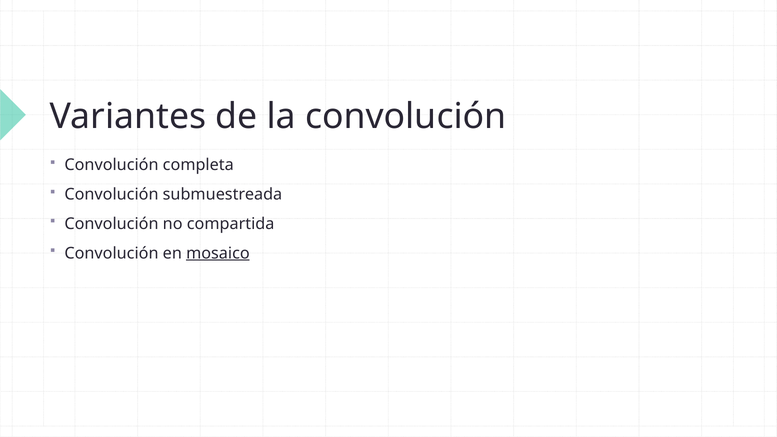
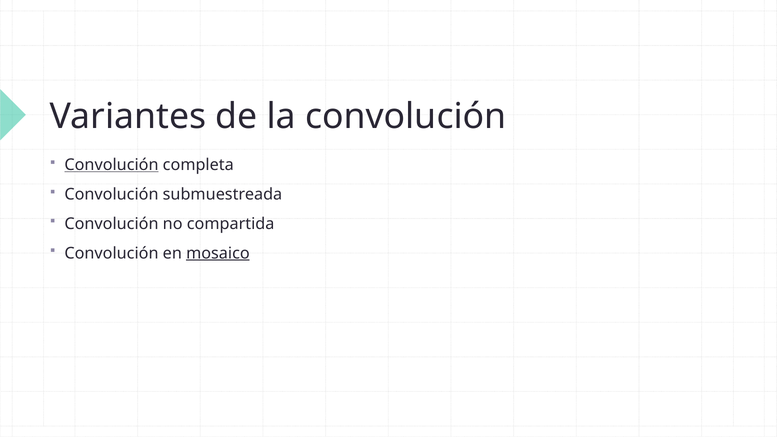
Convolución at (111, 165) underline: none -> present
